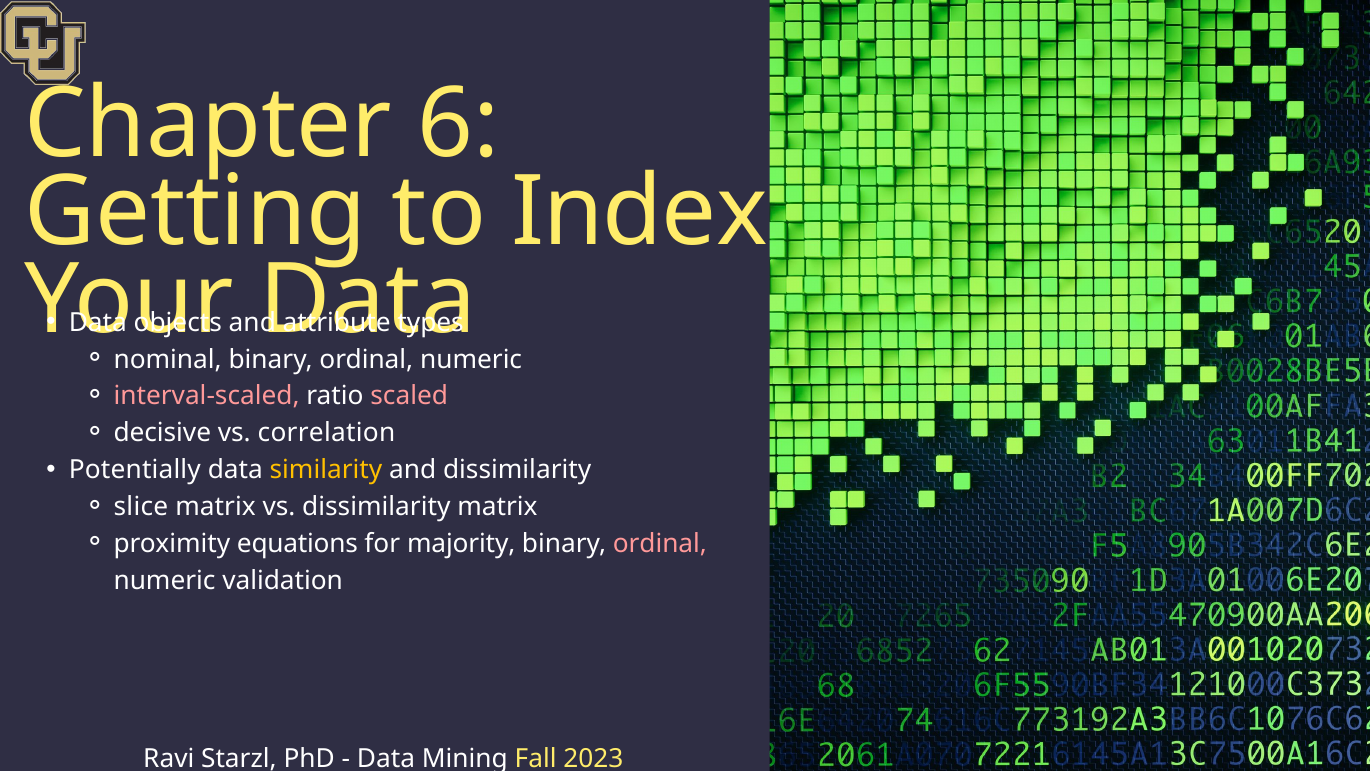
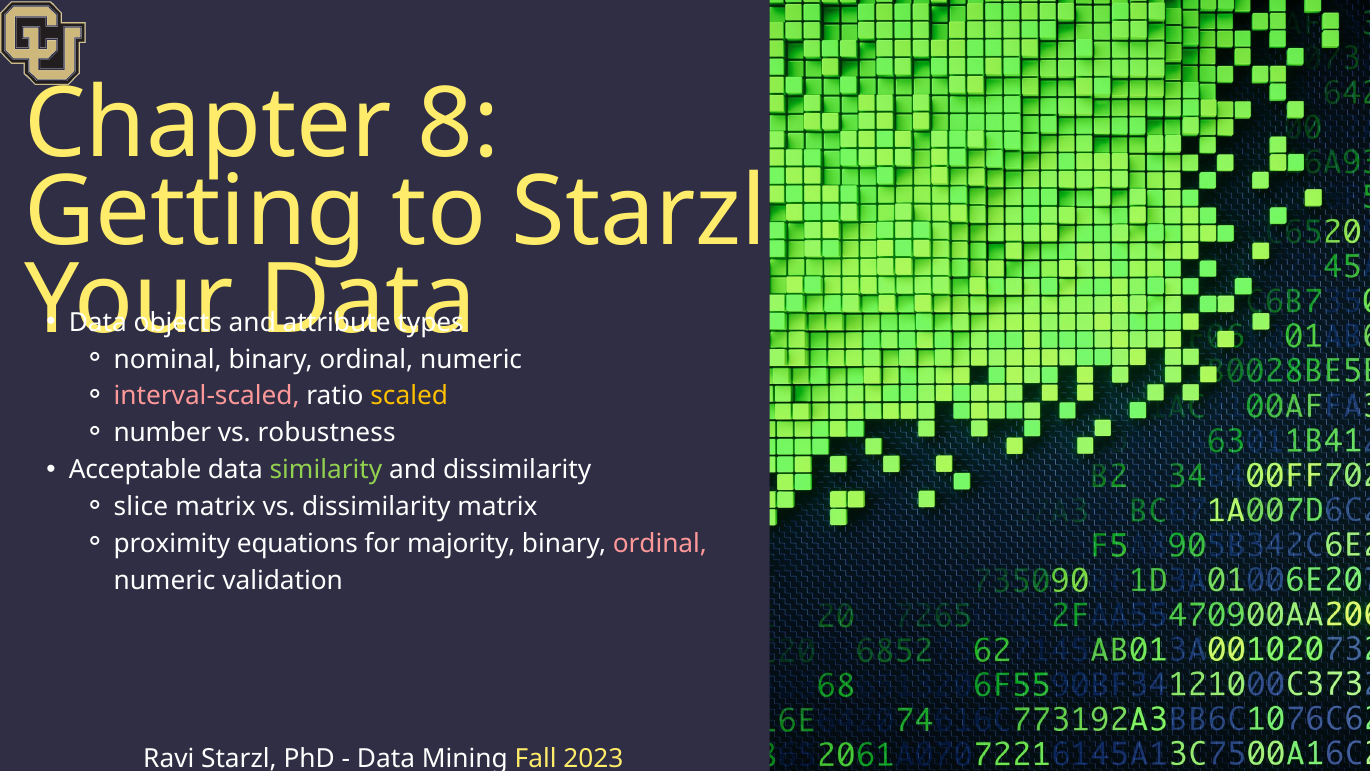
6: 6 -> 8
to Index: Index -> Starzl
scaled colour: pink -> yellow
decisive: decisive -> number
correlation: correlation -> robustness
Potentially: Potentially -> Acceptable
similarity colour: yellow -> light green
